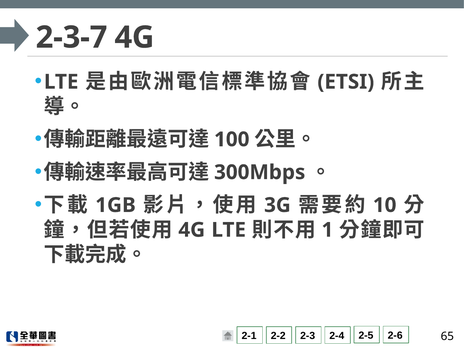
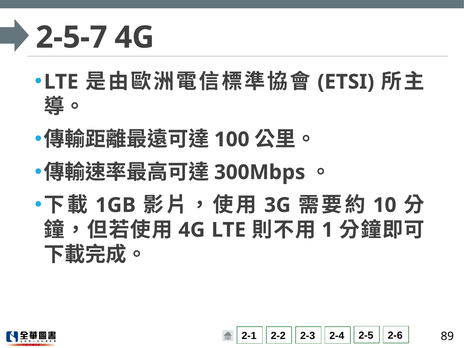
2-3-7: 2-3-7 -> 2-5-7
65: 65 -> 89
